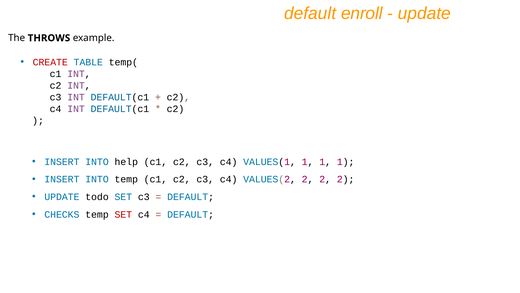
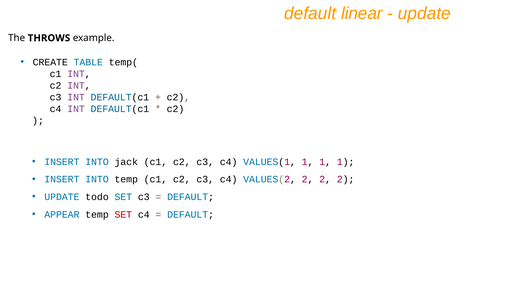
enroll: enroll -> linear
CREATE colour: red -> black
help: help -> jack
CHECKS: CHECKS -> APPEAR
